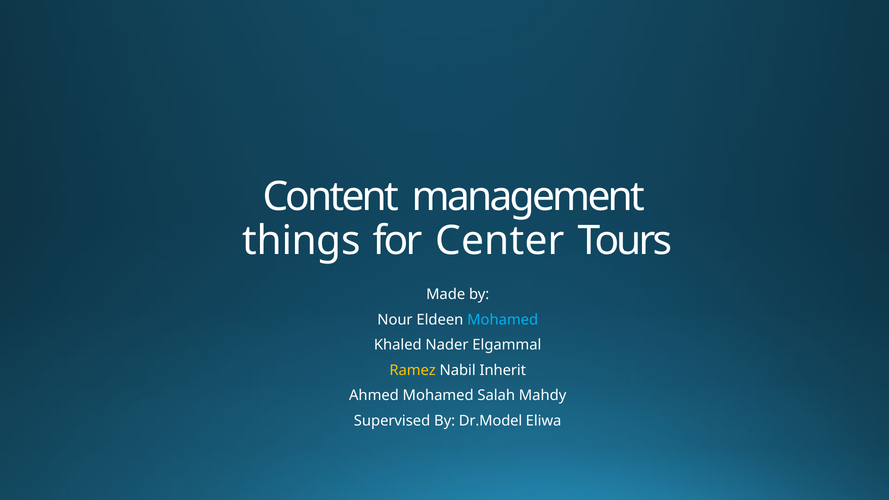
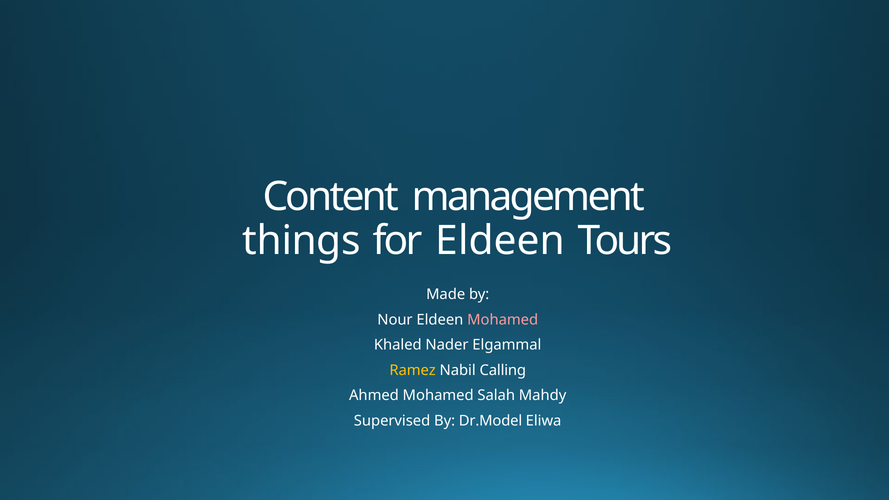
for Center: Center -> Eldeen
Mohamed at (503, 320) colour: light blue -> pink
Inherit: Inherit -> Calling
